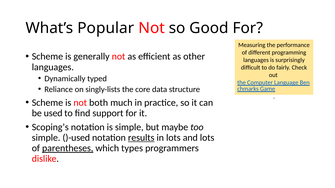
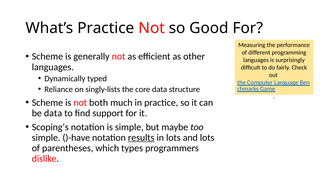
What’s Popular: Popular -> Practice
be used: used -> data
)-used: )-used -> )-have
parentheses underline: present -> none
